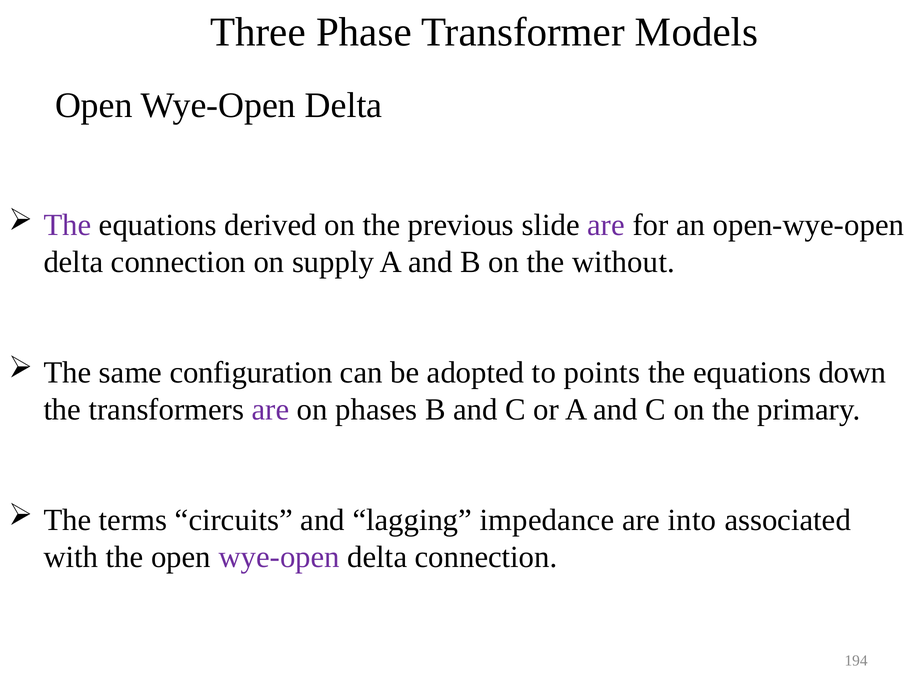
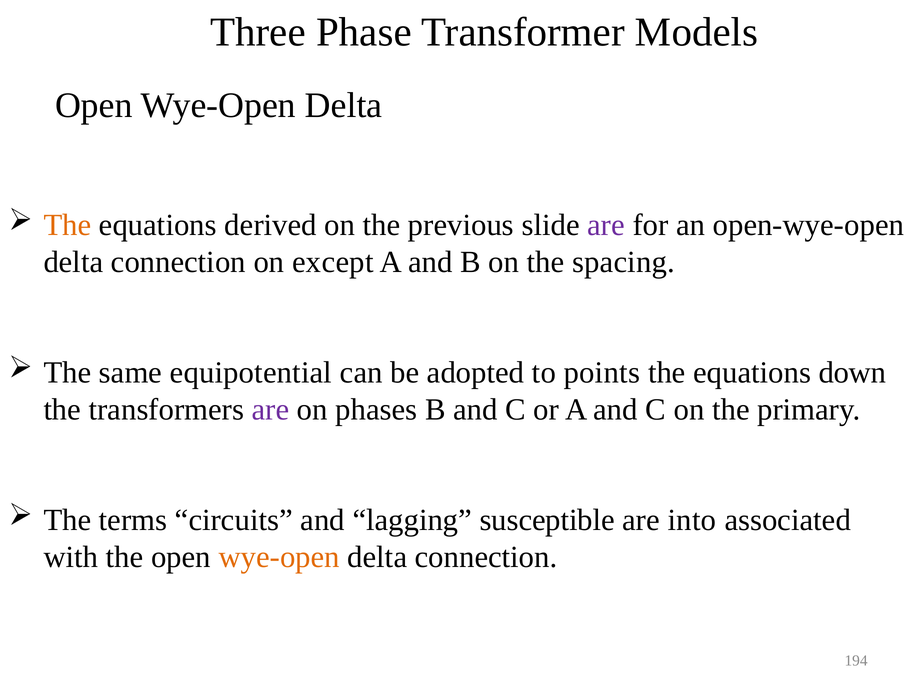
The at (67, 225) colour: purple -> orange
supply: supply -> except
without: without -> spacing
configuration: configuration -> equipotential
impedance: impedance -> susceptible
wye-open at (279, 557) colour: purple -> orange
